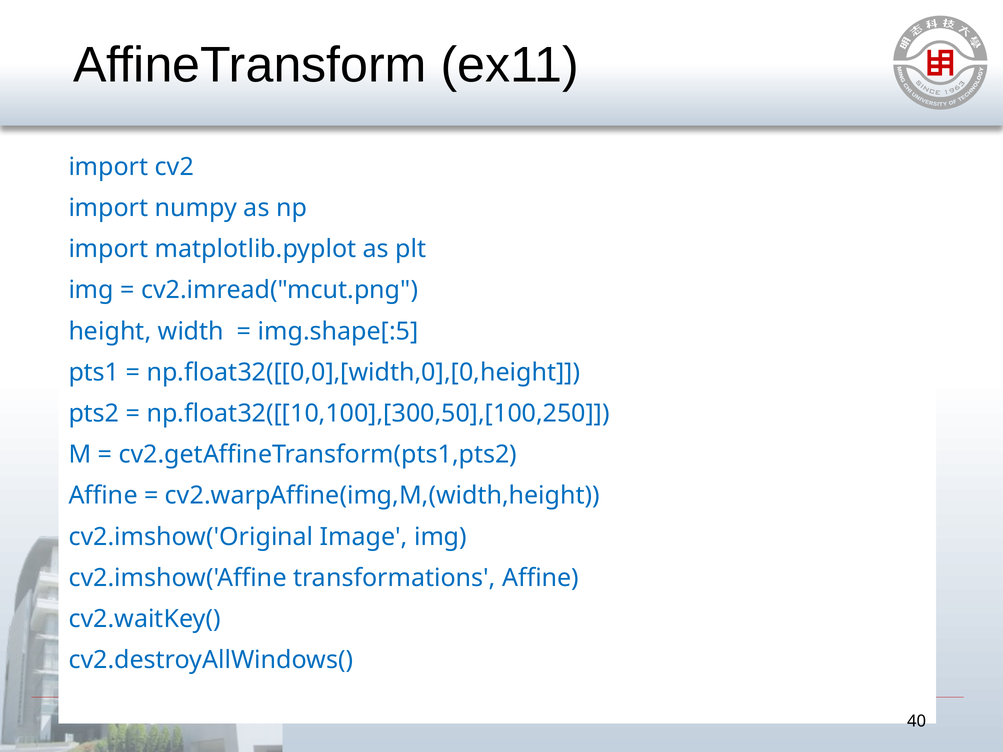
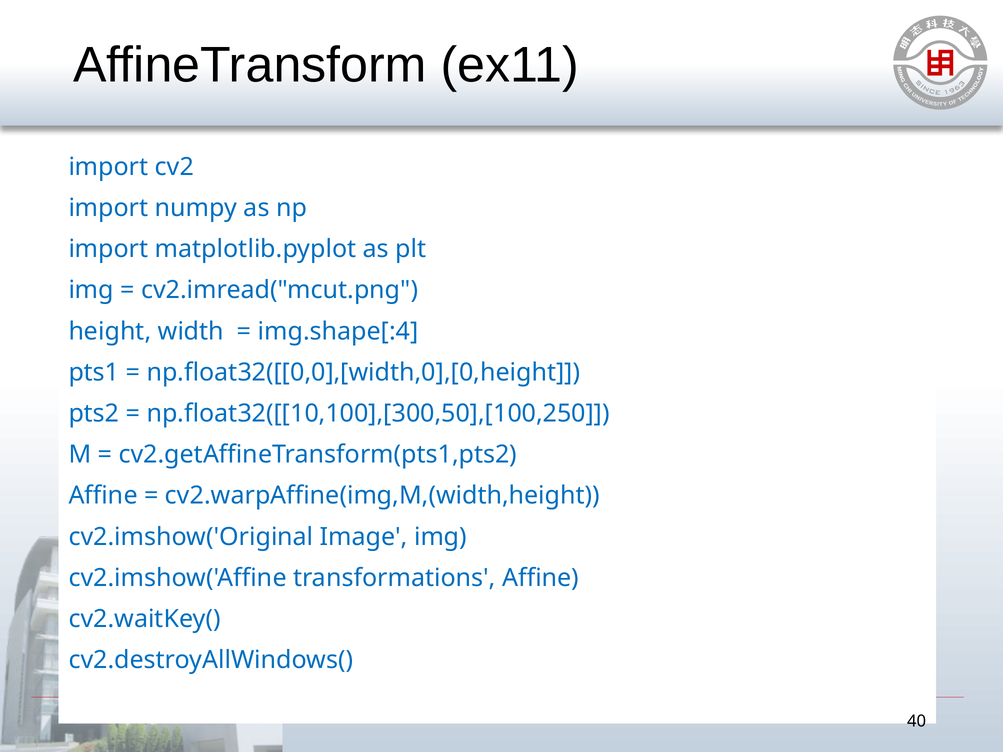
img.shape[:5: img.shape[:5 -> img.shape[:4
